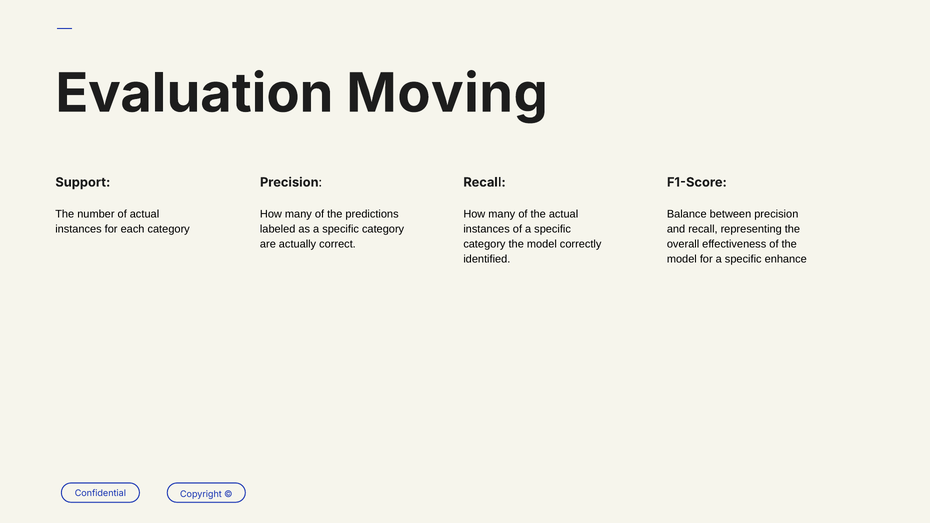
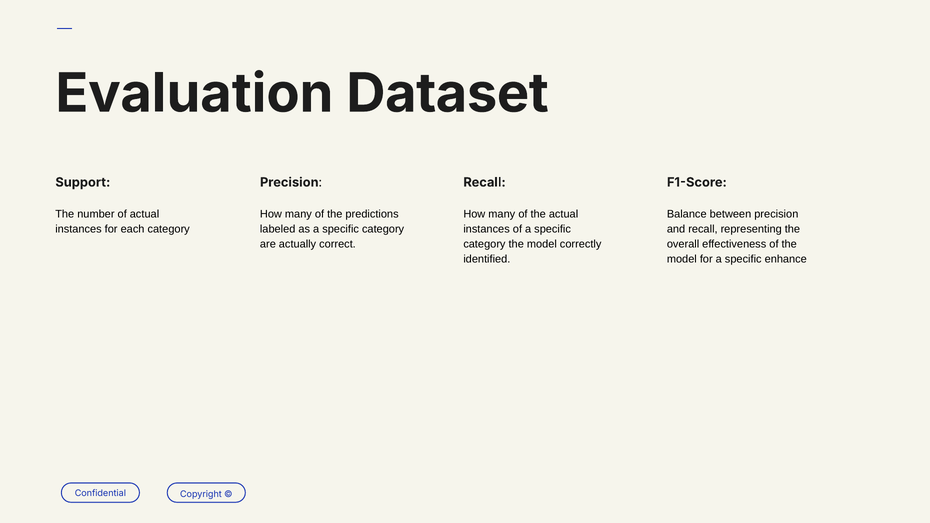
Moving: Moving -> Dataset
